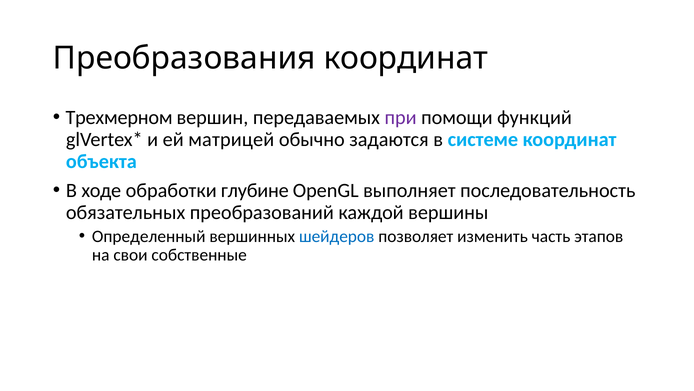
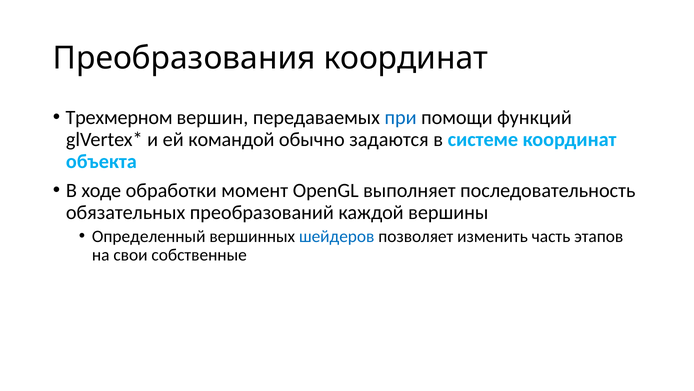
при colour: purple -> blue
матрицей: матрицей -> командой
глубине: глубине -> момент
